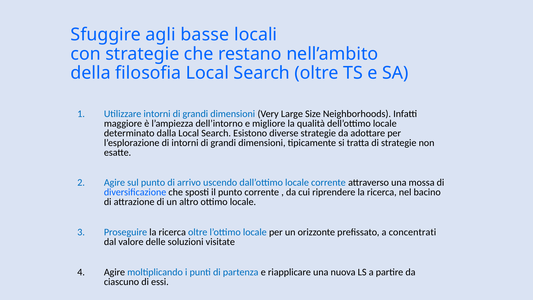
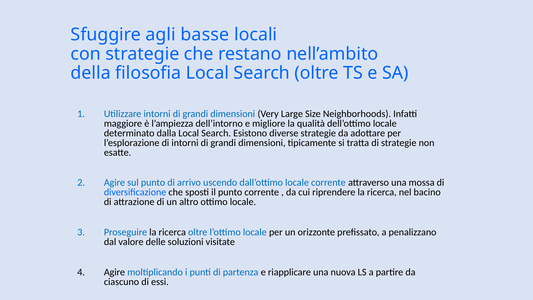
concentrati: concentrati -> penalizzano
